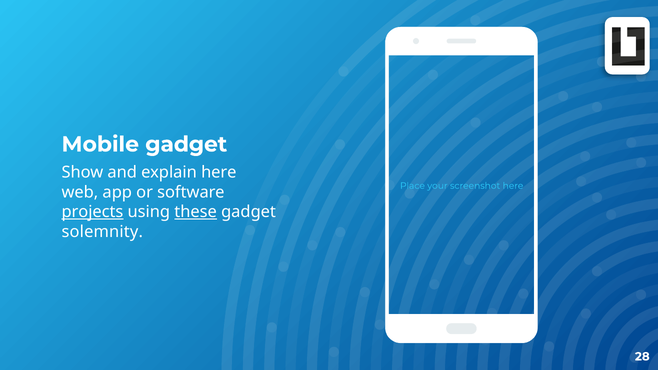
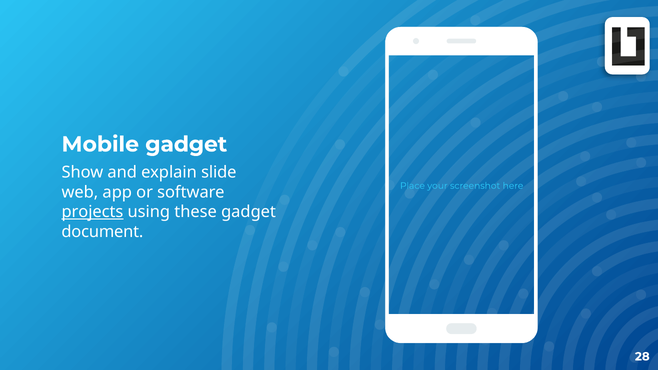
explain here: here -> slide
these underline: present -> none
solemnity: solemnity -> document
